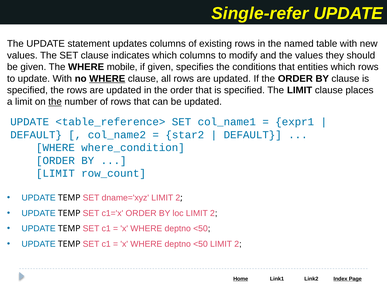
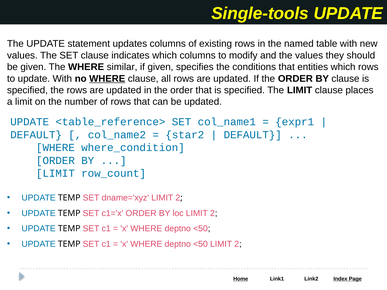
Single-refer: Single-refer -> Single-tools
mobile: mobile -> similar
the at (55, 102) underline: present -> none
